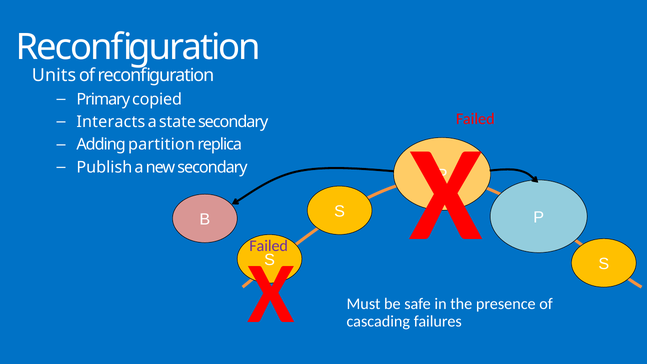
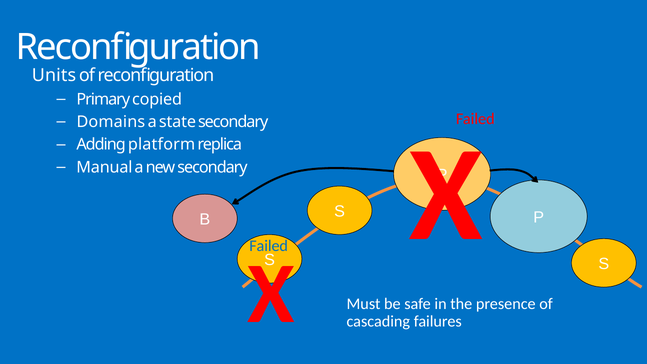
Interacts: Interacts -> Domains
partition: partition -> platform
Publish: Publish -> Manual
Failed at (269, 246) colour: purple -> blue
